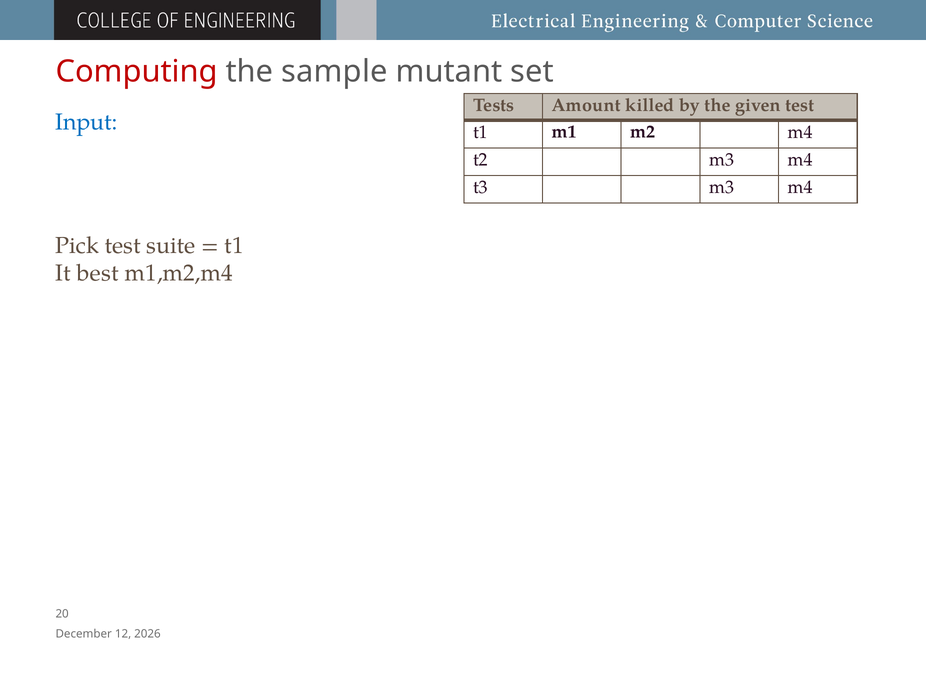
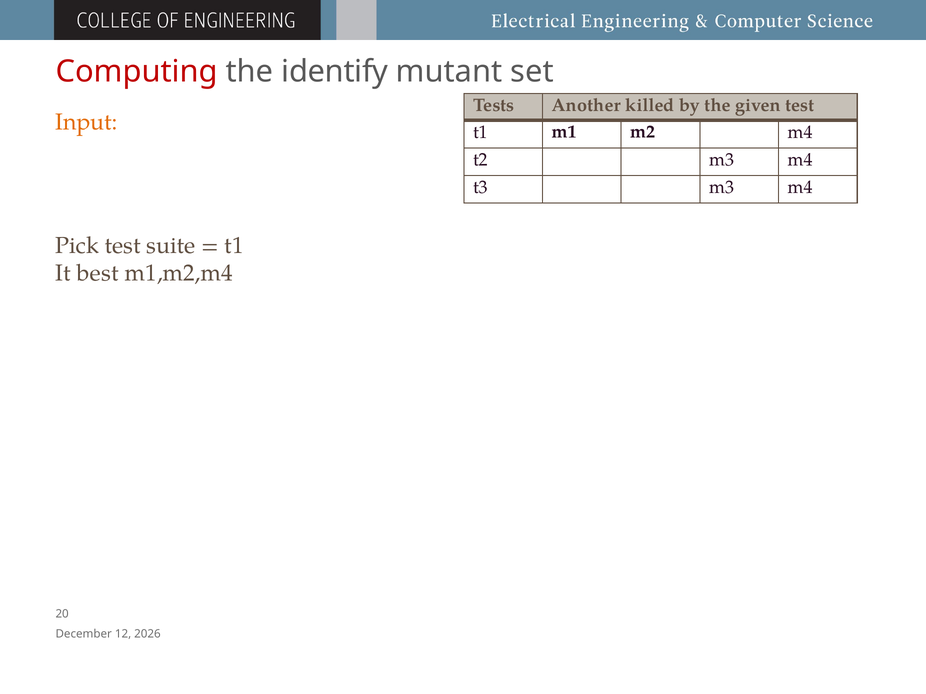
sample: sample -> identify
Amount: Amount -> Another
Input colour: blue -> orange
